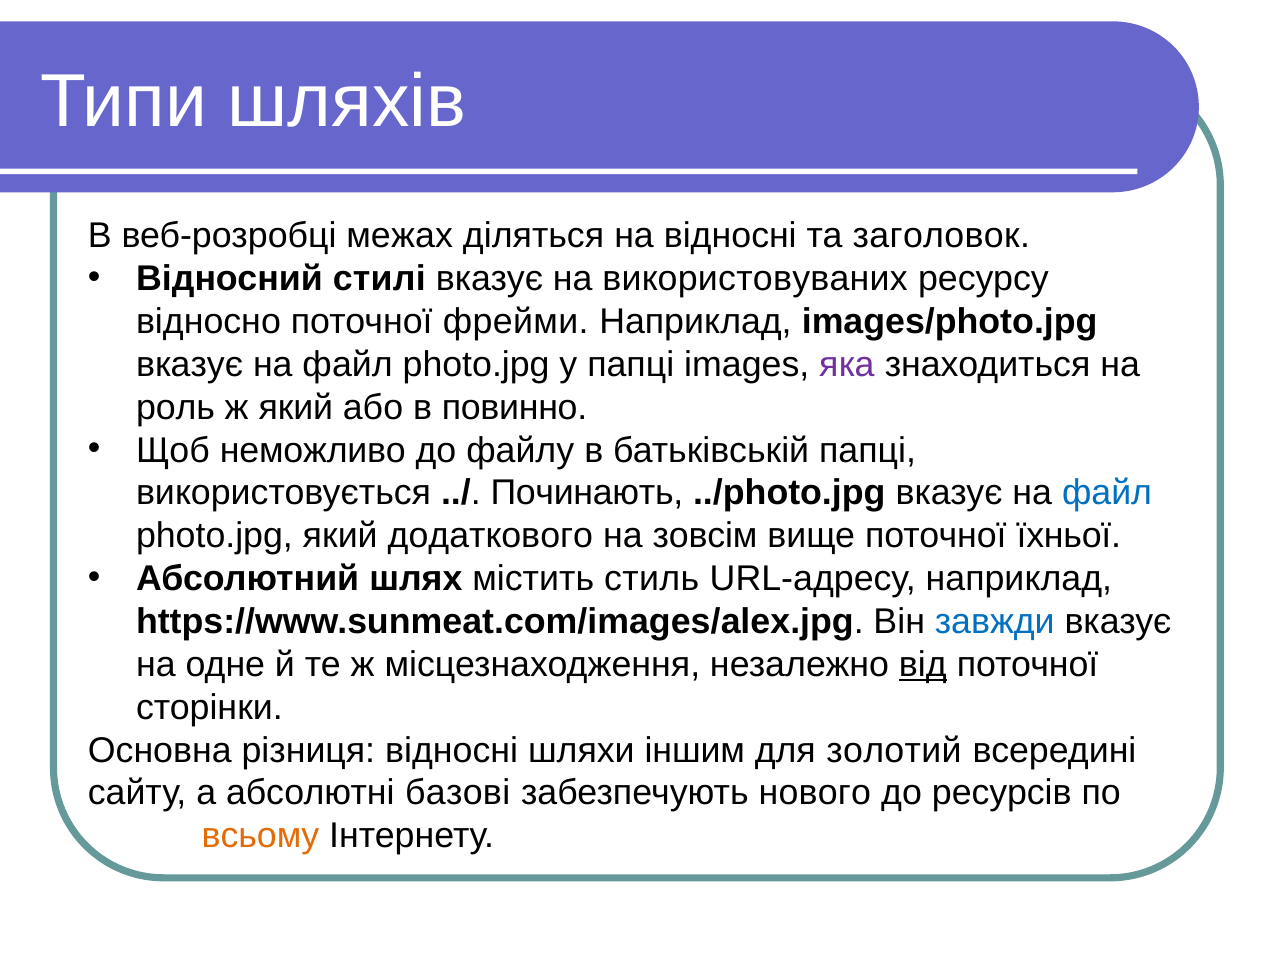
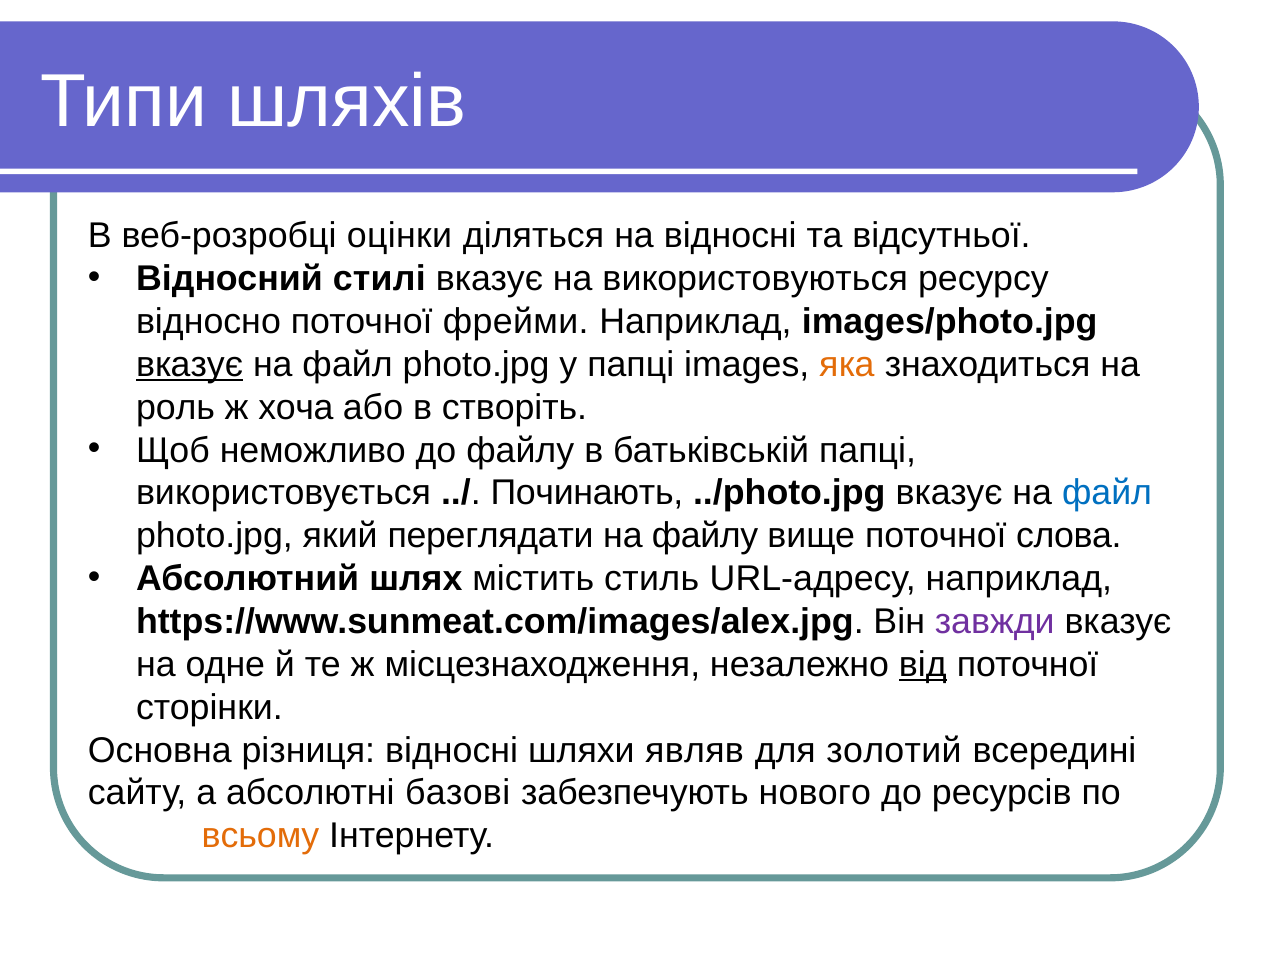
межах: межах -> оцінки
заголовок: заголовок -> відсутньої
використовуваних: використовуваних -> використовуються
вказує at (190, 364) underline: none -> present
яка colour: purple -> orange
ж який: який -> хоча
повинно: повинно -> створіть
додаткового: додаткового -> переглядати
на зовсім: зовсім -> файлу
їхньої: їхньої -> слова
завжди colour: blue -> purple
іншим: іншим -> являв
